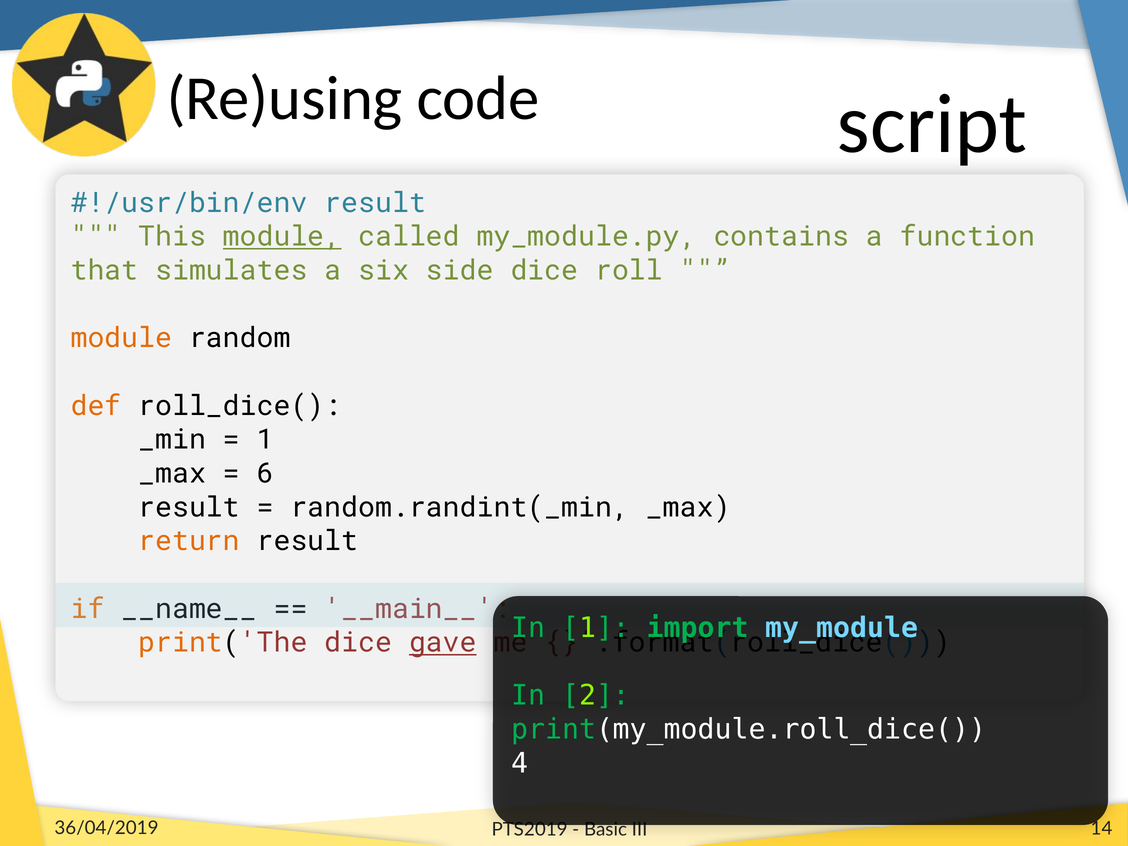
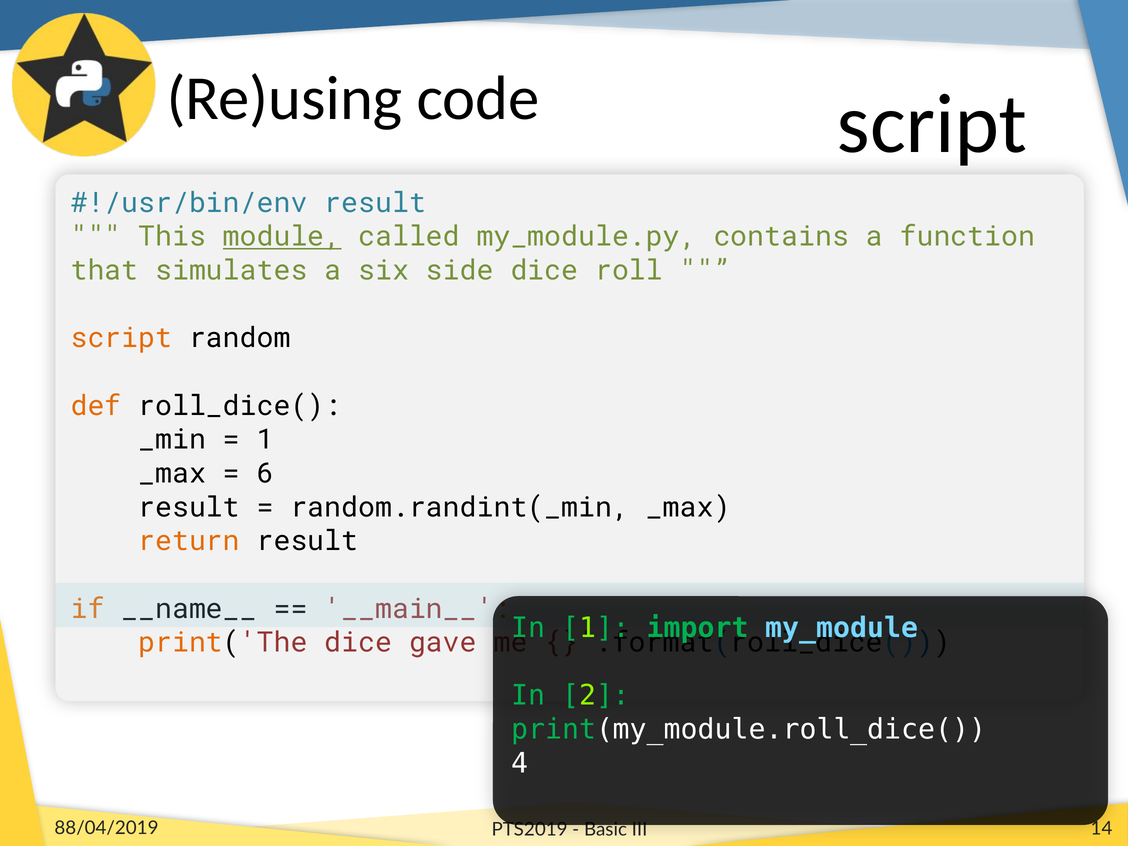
module at (121, 338): module -> script
gave underline: present -> none
36/04/2019: 36/04/2019 -> 88/04/2019
